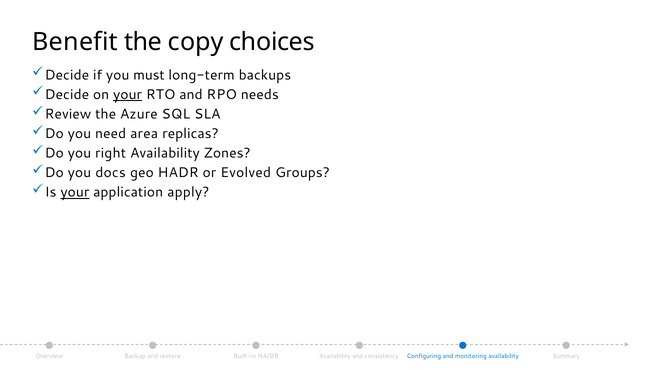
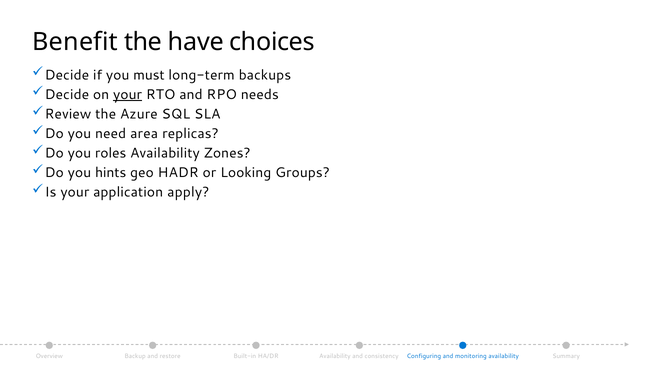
copy: copy -> have
right: right -> roles
docs: docs -> hints
Evolved: Evolved -> Looking
your at (75, 192) underline: present -> none
